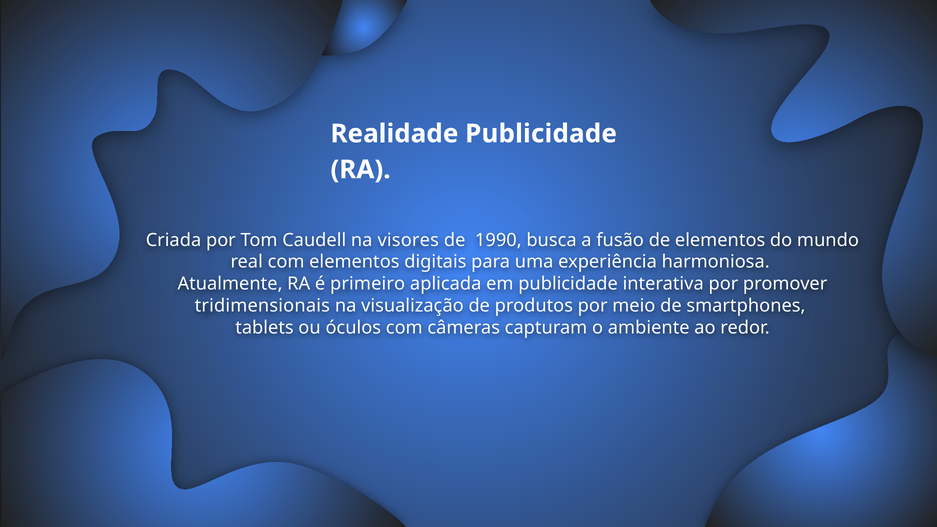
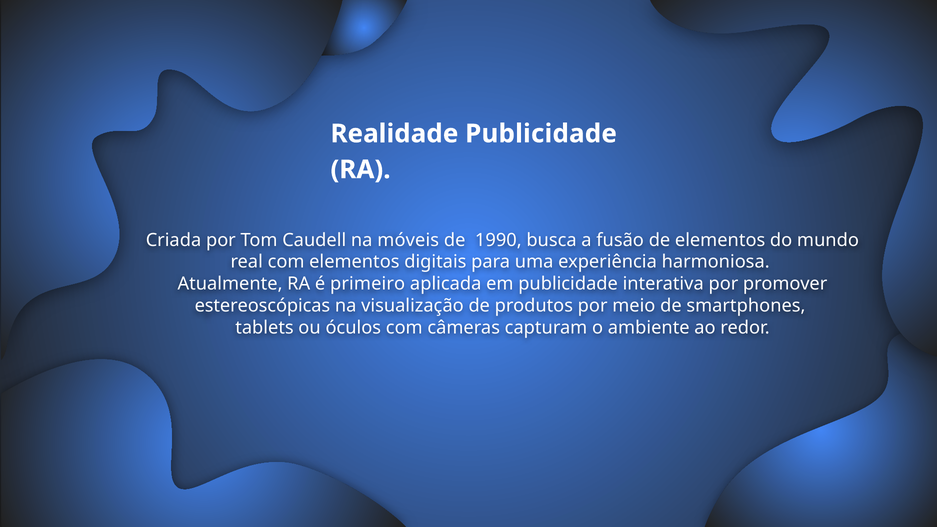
visores: visores -> móveis
tridimensionais: tridimensionais -> estereoscópicas
